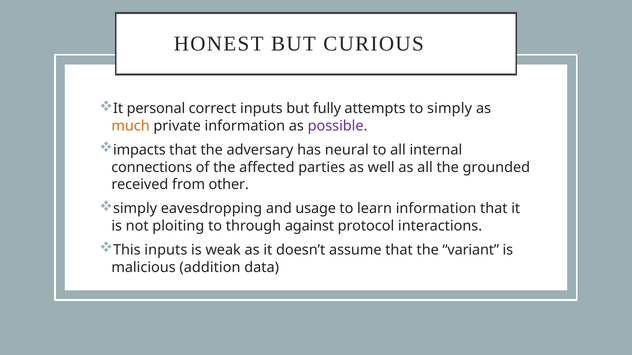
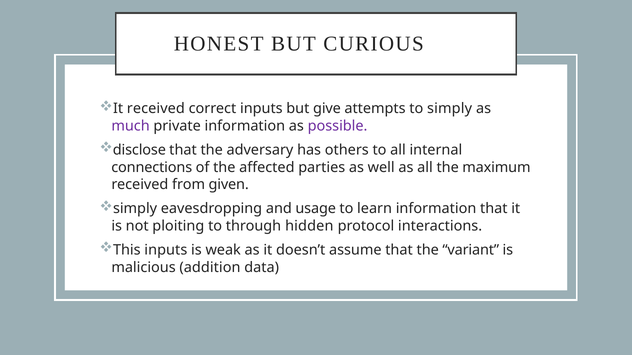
It personal: personal -> received
fully: fully -> give
much colour: orange -> purple
impacts: impacts -> disclose
neural: neural -> others
grounded: grounded -> maximum
other: other -> given
against: against -> hidden
